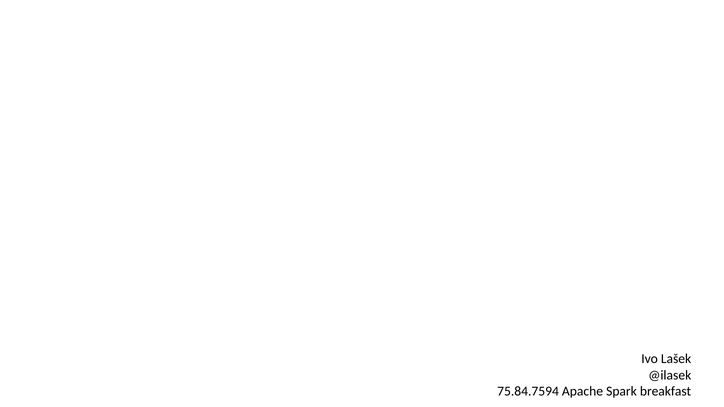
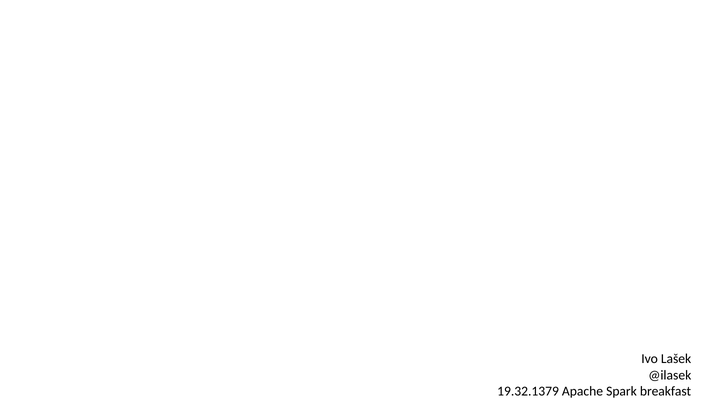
75.84.7594: 75.84.7594 -> 19.32.1379
